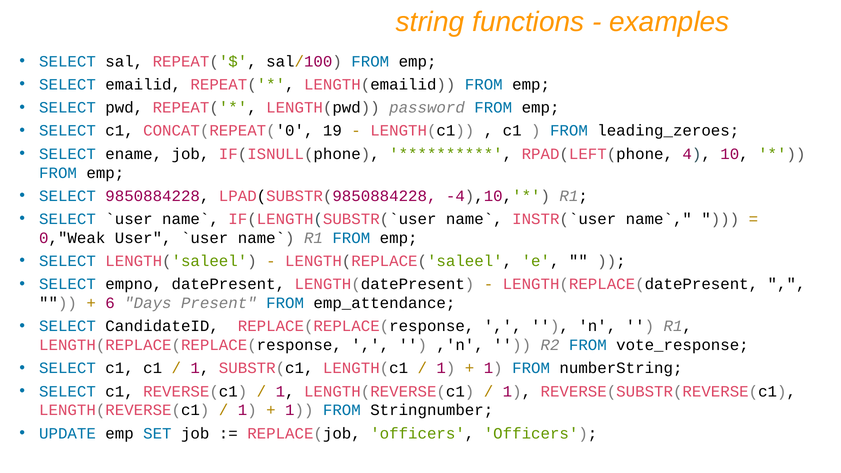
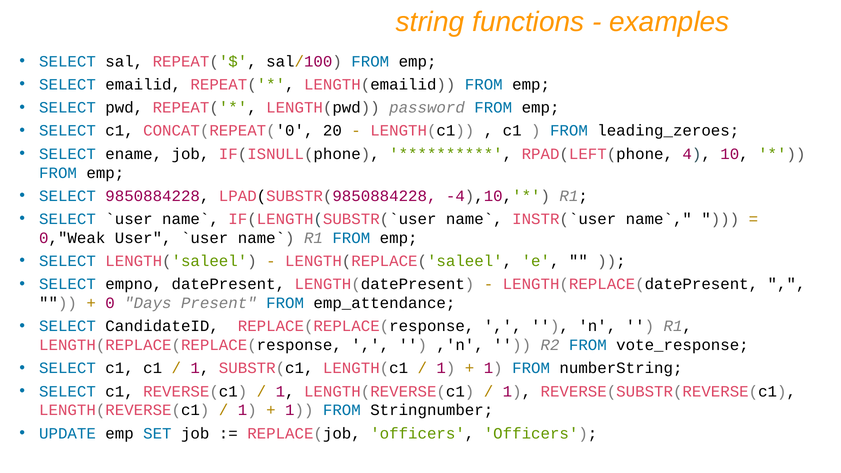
19: 19 -> 20
6: 6 -> 0
